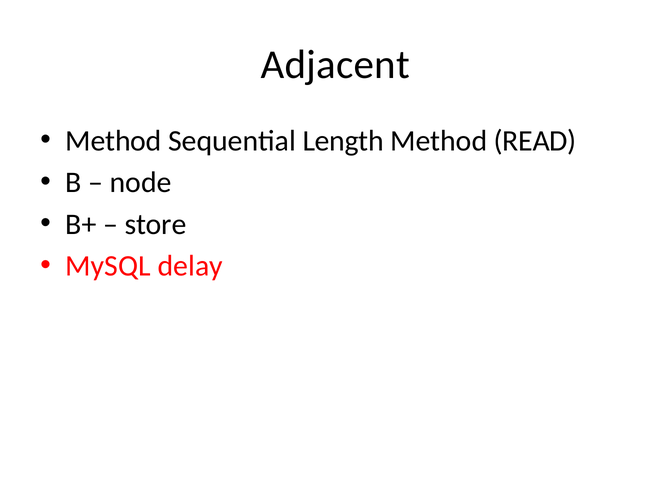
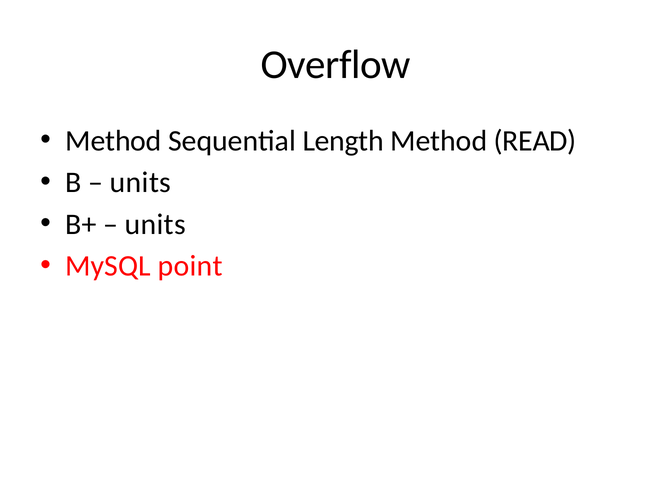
Adjacent: Adjacent -> Overflow
node at (141, 183): node -> units
store at (156, 224): store -> units
delay: delay -> point
